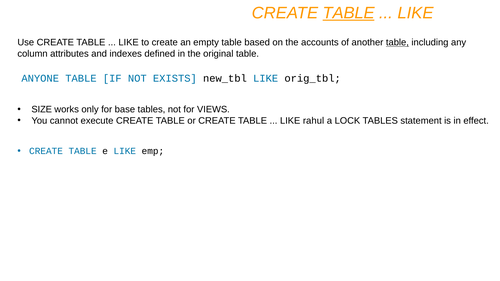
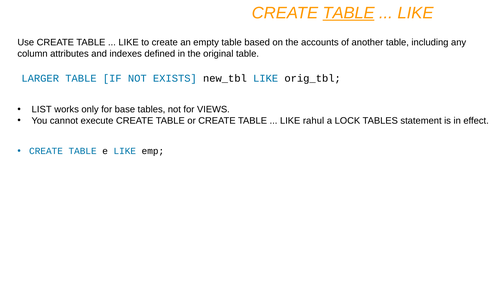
table at (397, 42) underline: present -> none
ANYONE: ANYONE -> LARGER
SIZE: SIZE -> LIST
